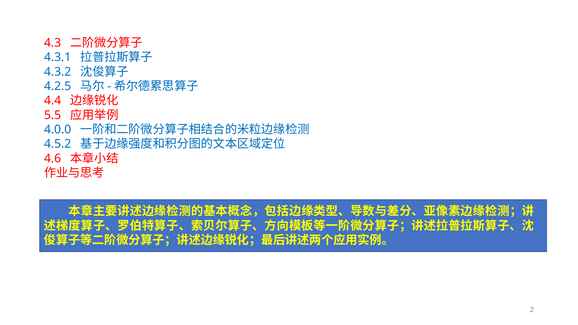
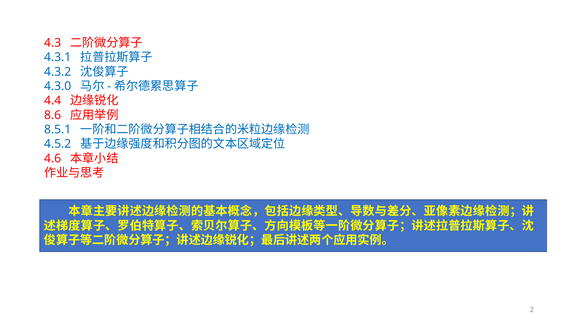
4.2.5: 4.2.5 -> 4.3.0
5.5: 5.5 -> 8.6
4.0.0: 4.0.0 -> 8.5.1
